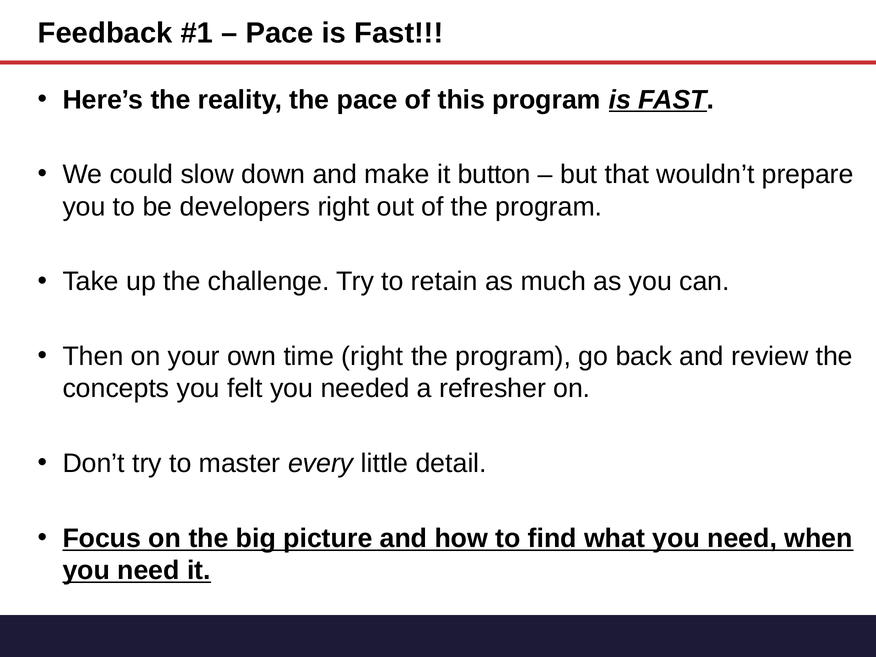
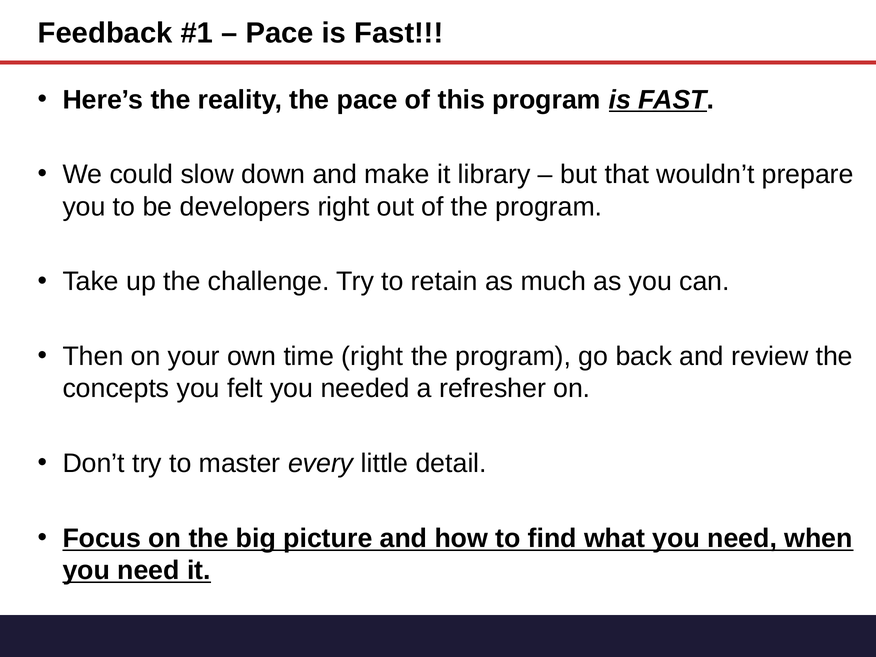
button: button -> library
